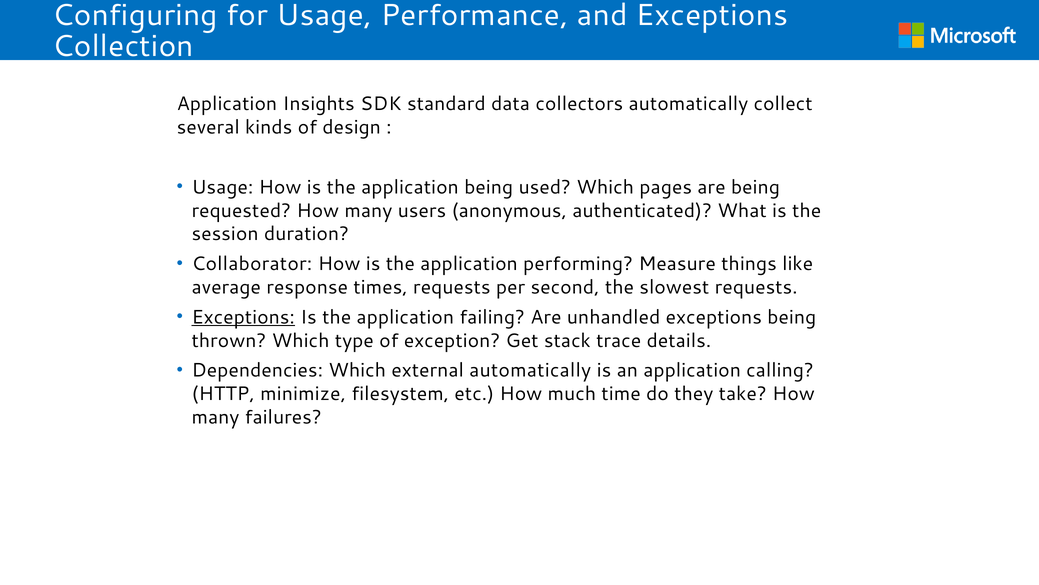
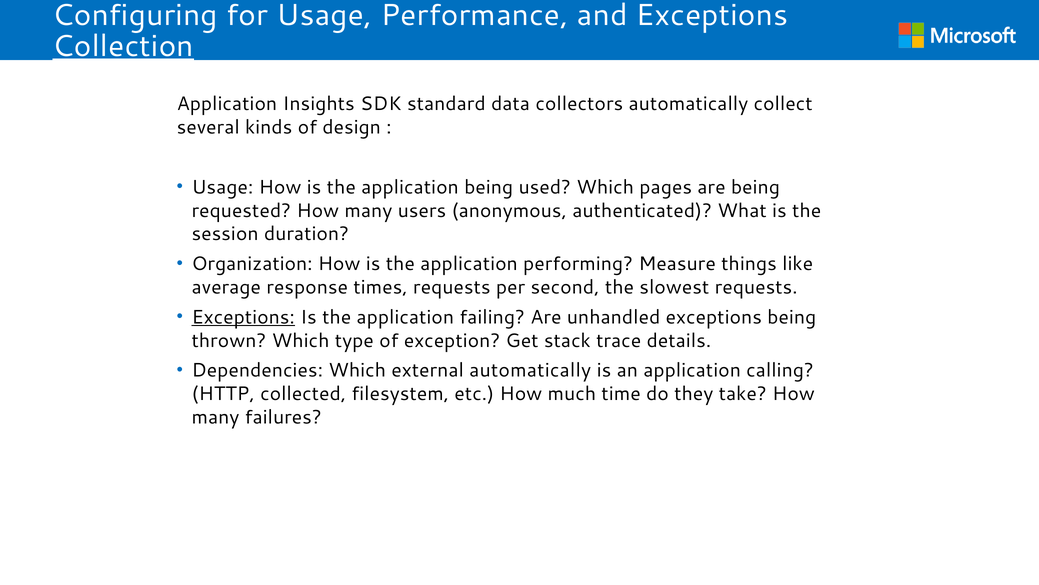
Collection underline: none -> present
Collaborator: Collaborator -> Organization
minimize: minimize -> collected
